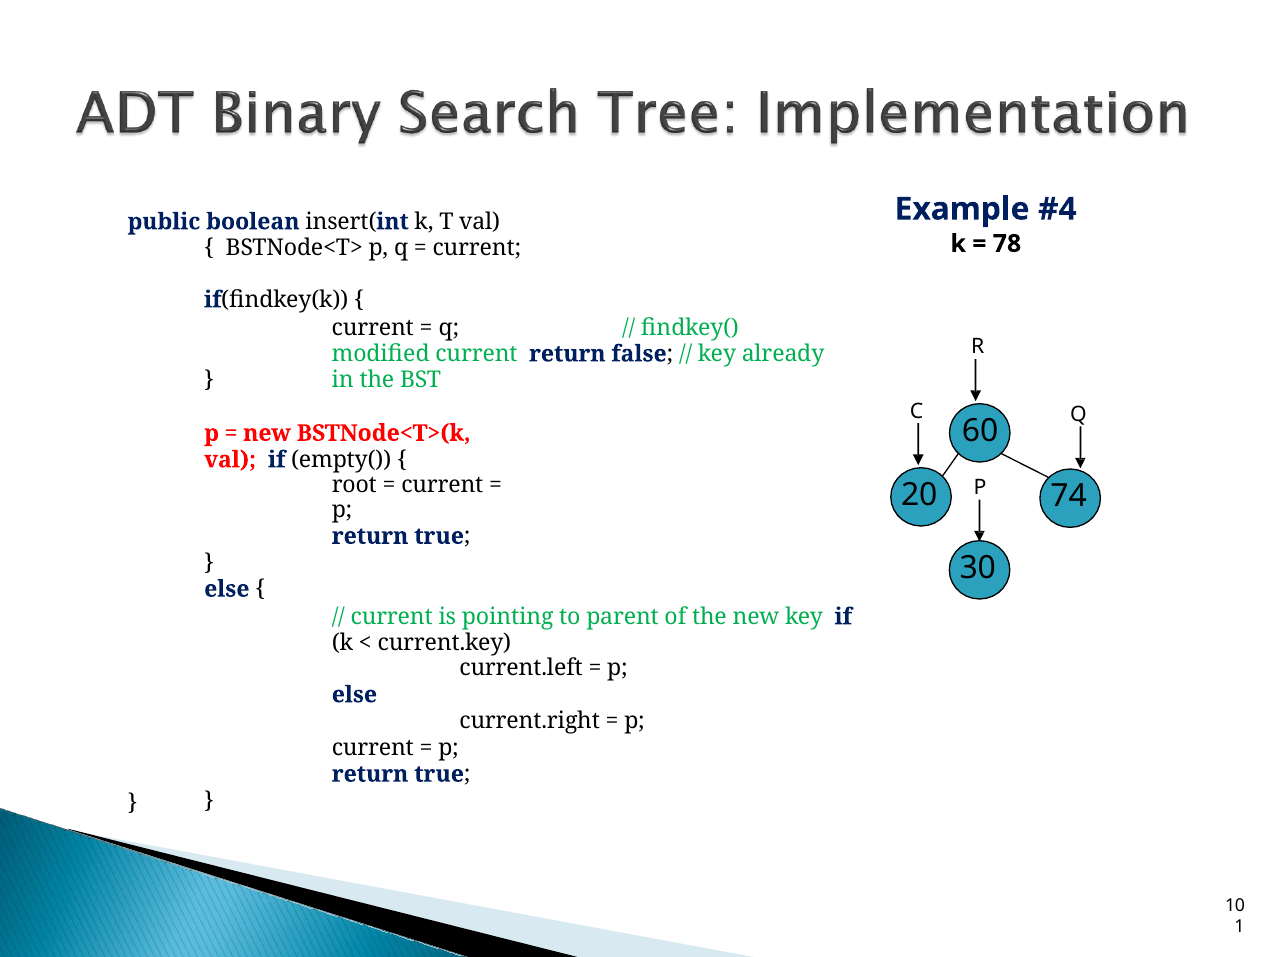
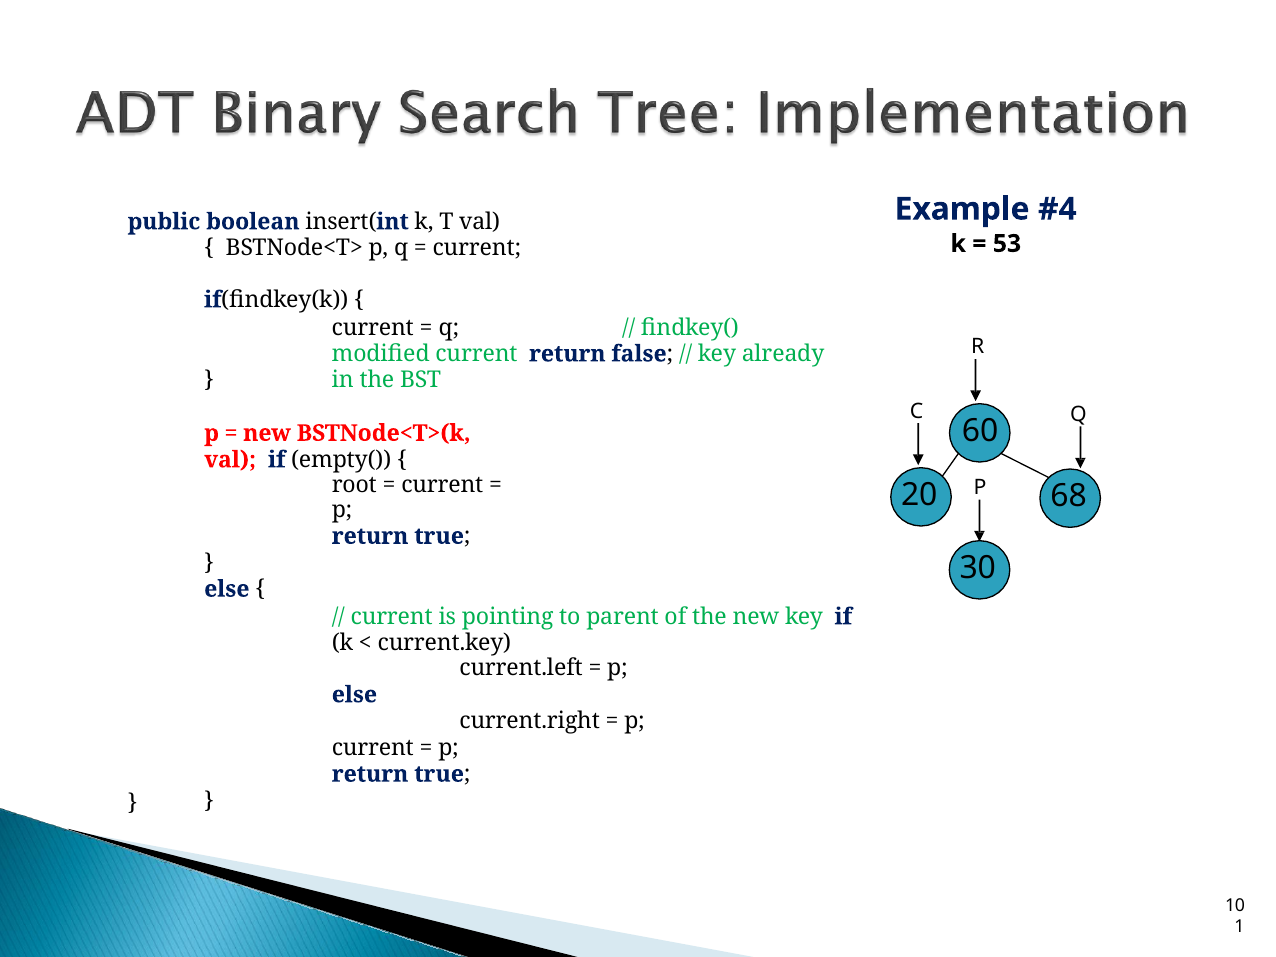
78: 78 -> 53
74: 74 -> 68
